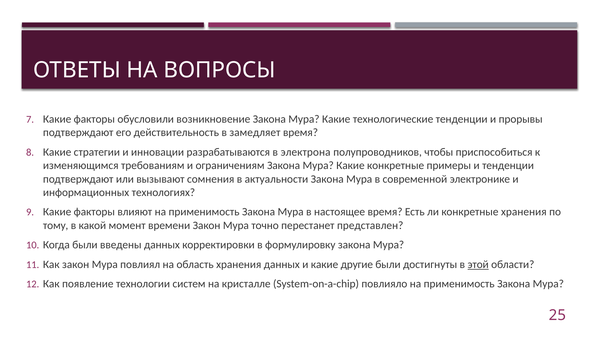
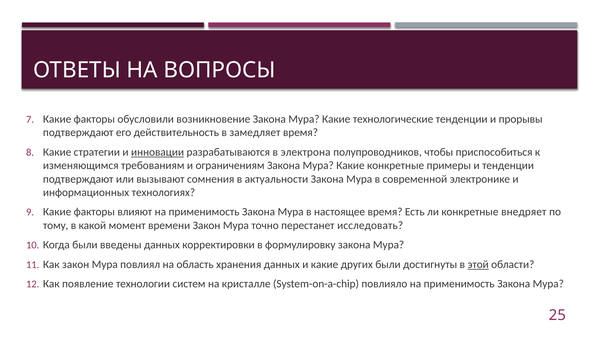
инновации underline: none -> present
конкретные хранения: хранения -> внедряет
представлен: представлен -> исследовать
другие: другие -> других
